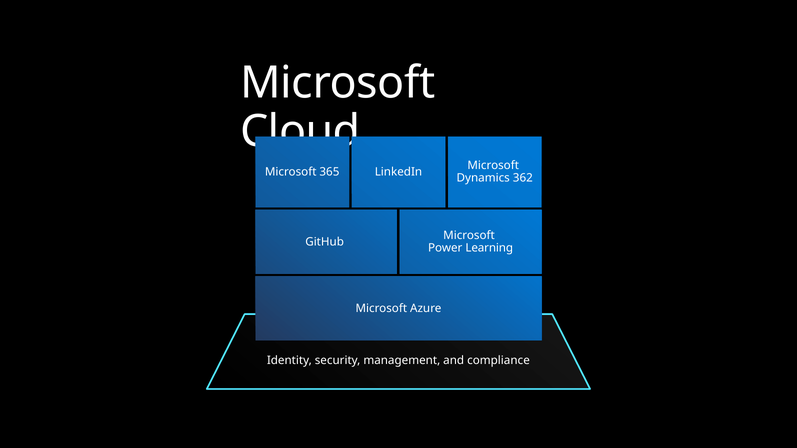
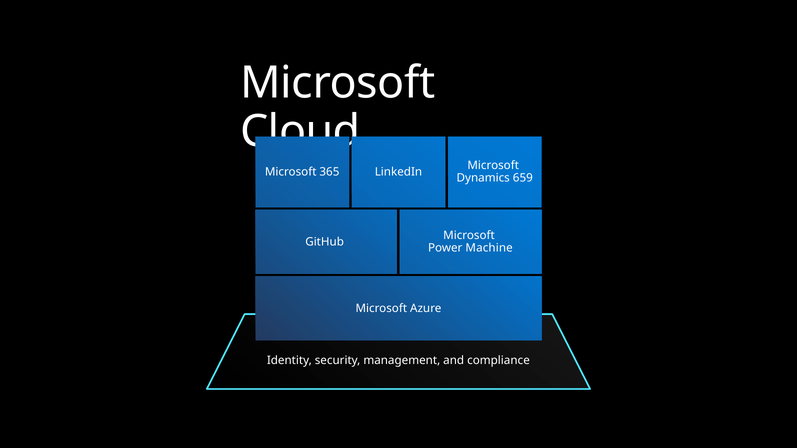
362: 362 -> 659
Learning: Learning -> Machine
